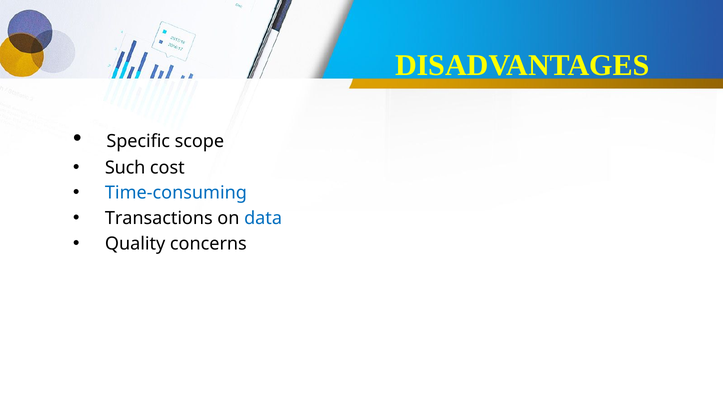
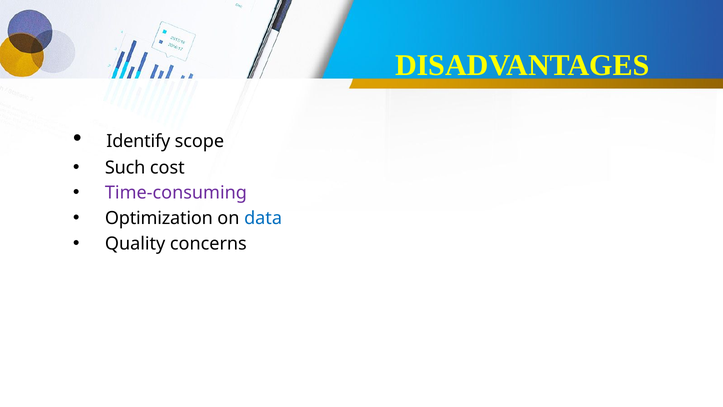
Specific: Specific -> Identify
Time-consuming colour: blue -> purple
Transactions: Transactions -> Optimization
